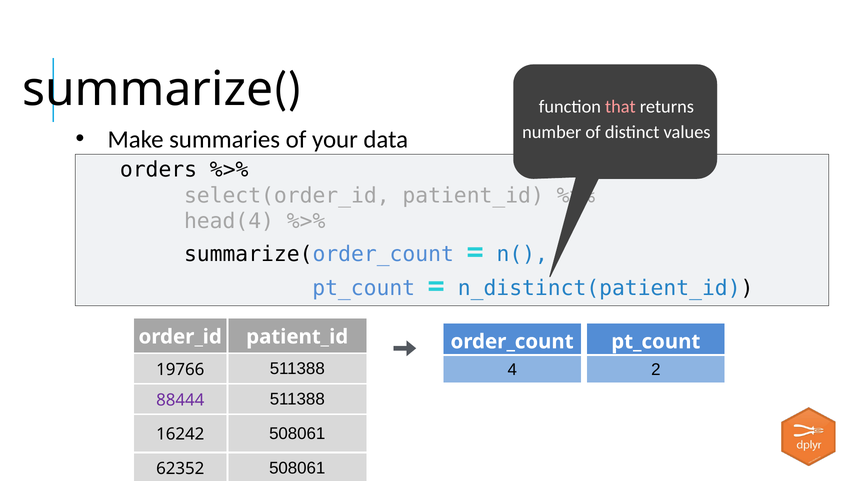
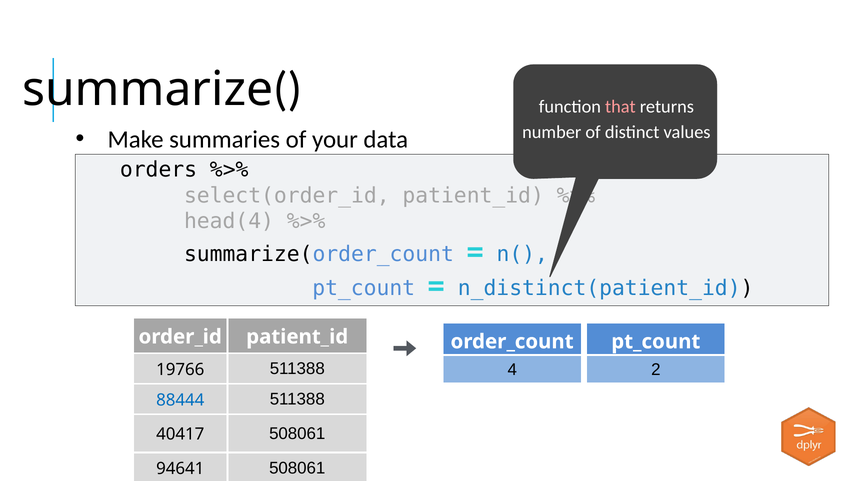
88444 colour: purple -> blue
16242: 16242 -> 40417
62352: 62352 -> 94641
